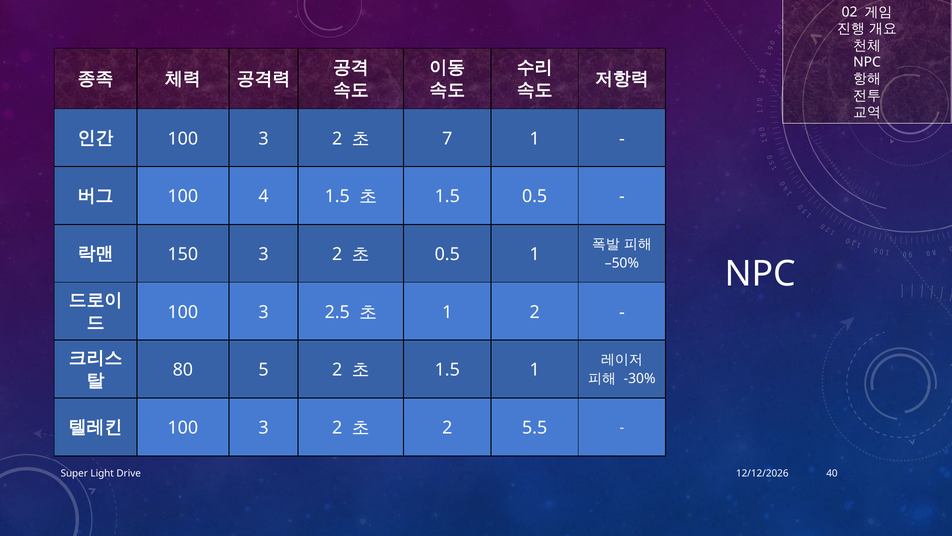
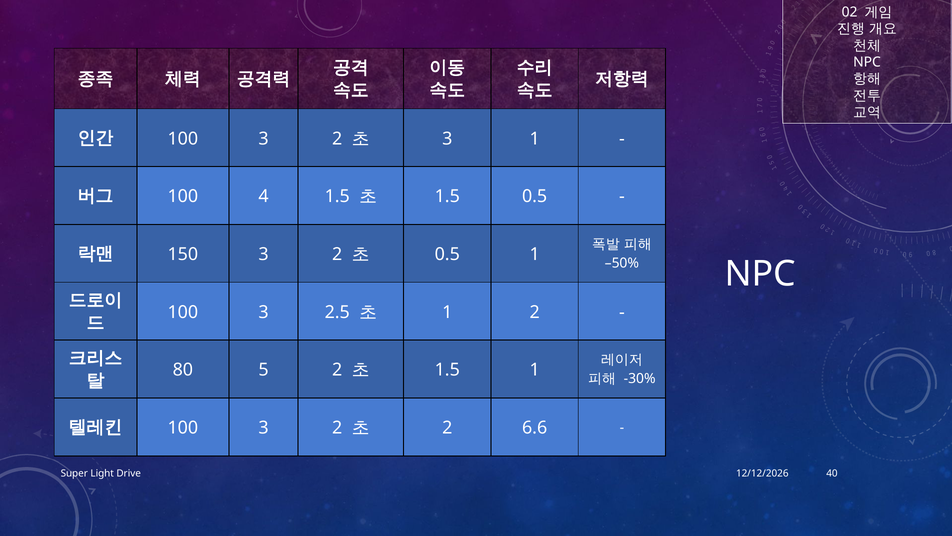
7 at (447, 139): 7 -> 3
5.5: 5.5 -> 6.6
